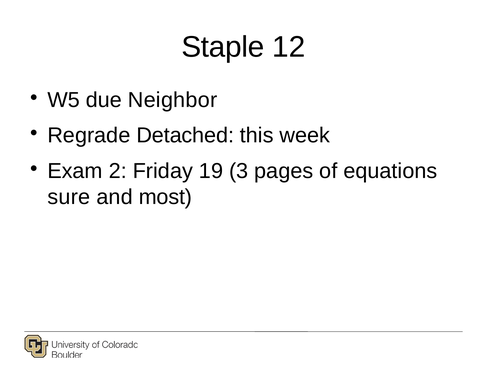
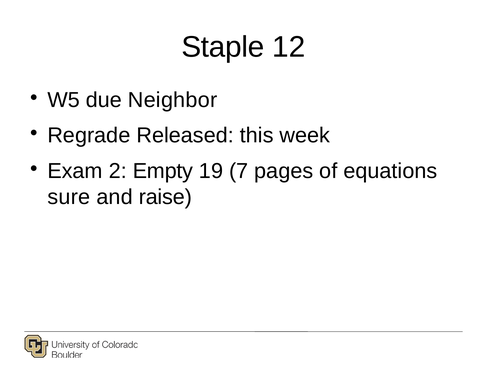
Detached: Detached -> Released
Friday: Friday -> Empty
3: 3 -> 7
most: most -> raise
